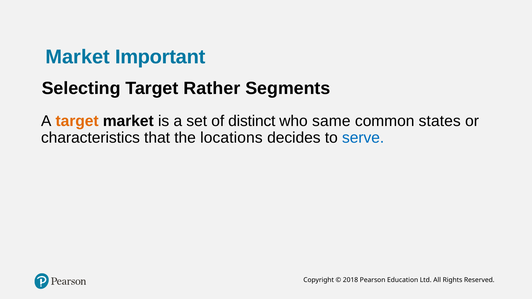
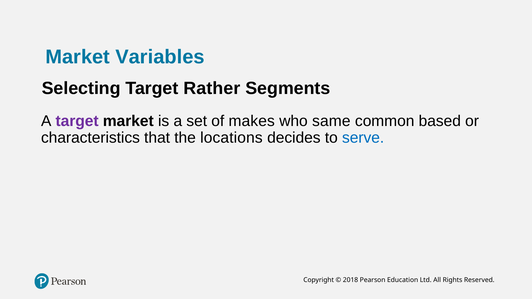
Important: Important -> Variables
target at (77, 121) colour: orange -> purple
distinct: distinct -> makes
states: states -> based
